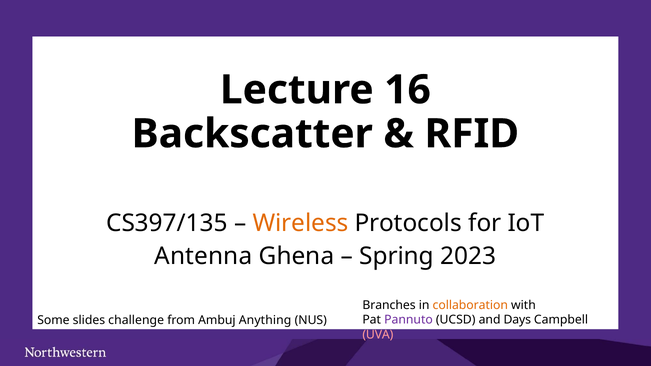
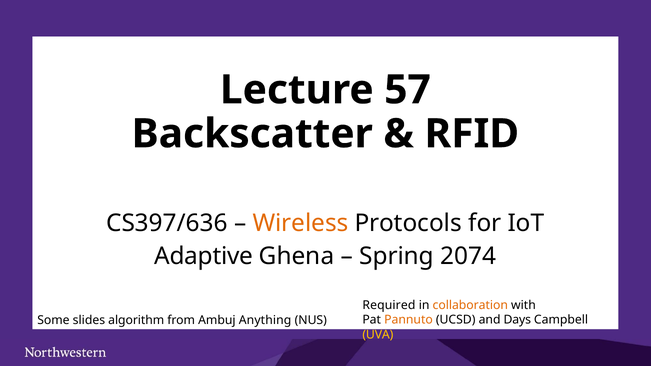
16: 16 -> 57
CS397/135: CS397/135 -> CS397/636
Antenna: Antenna -> Adaptive
2023: 2023 -> 2074
Branches: Branches -> Required
Pannuto colour: purple -> orange
challenge: challenge -> algorithm
UVA colour: pink -> yellow
